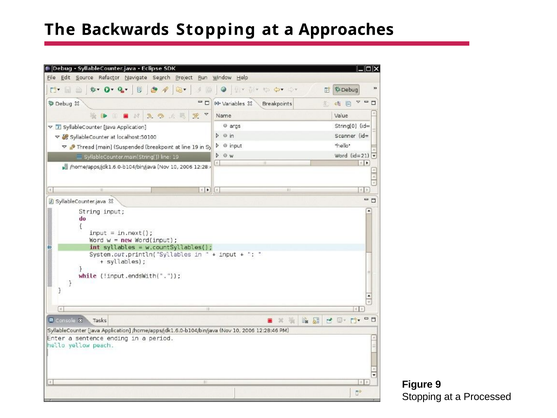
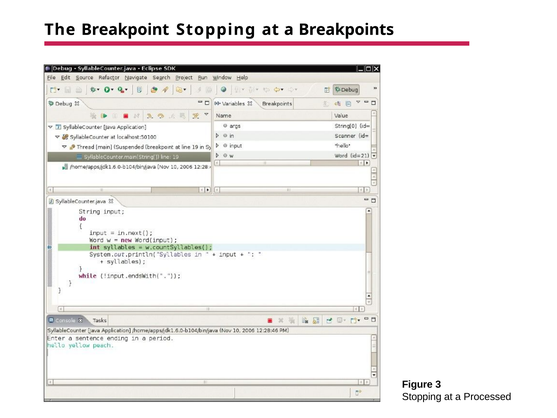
Backwards: Backwards -> Breakpoint
Approaches: Approaches -> Breakpoints
9: 9 -> 3
